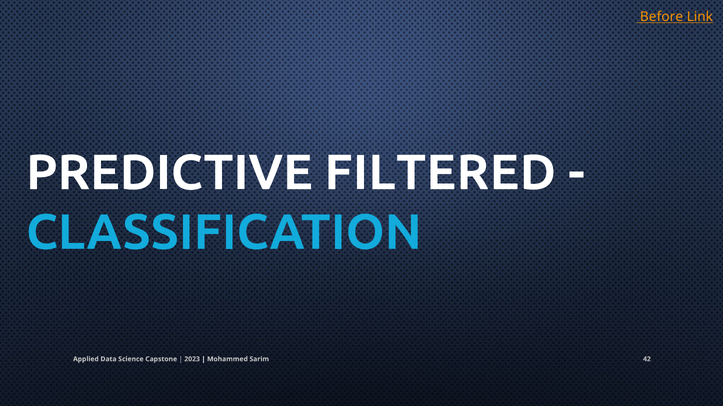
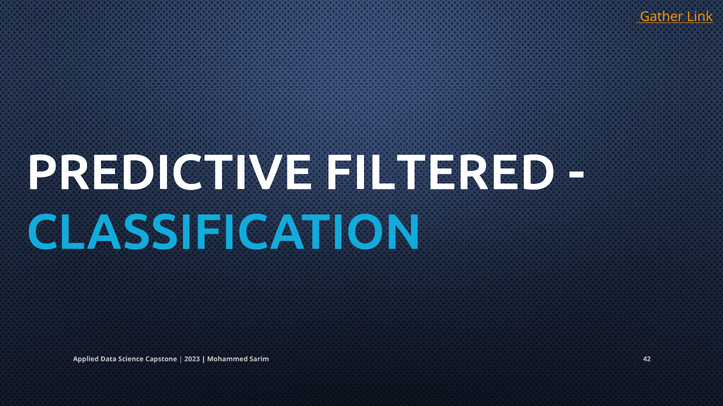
Before: Before -> Gather
